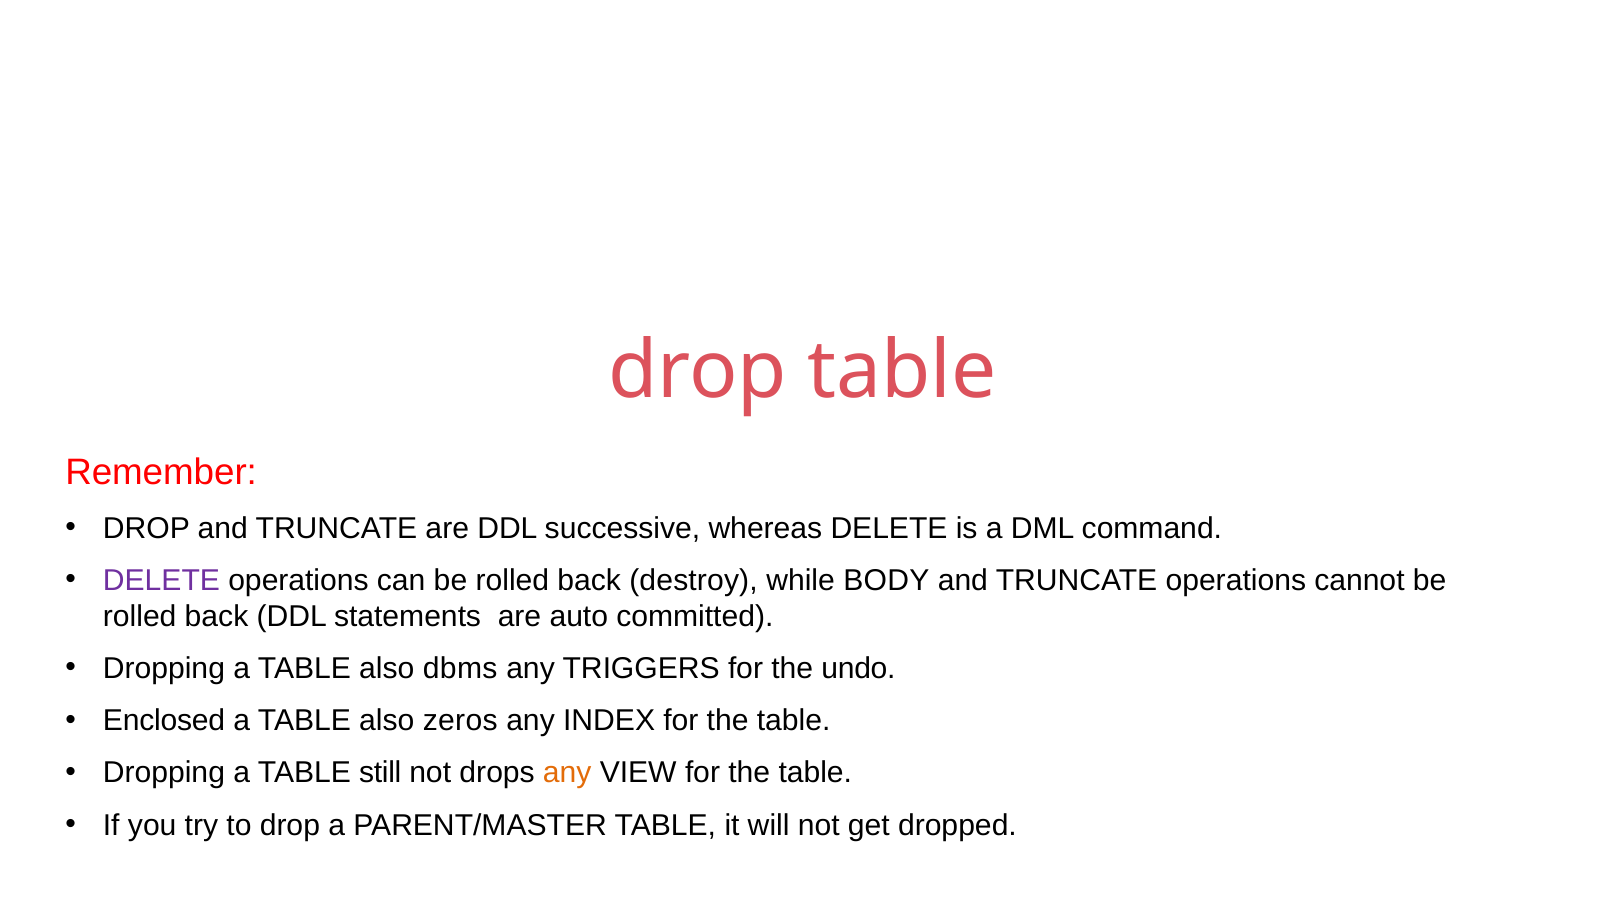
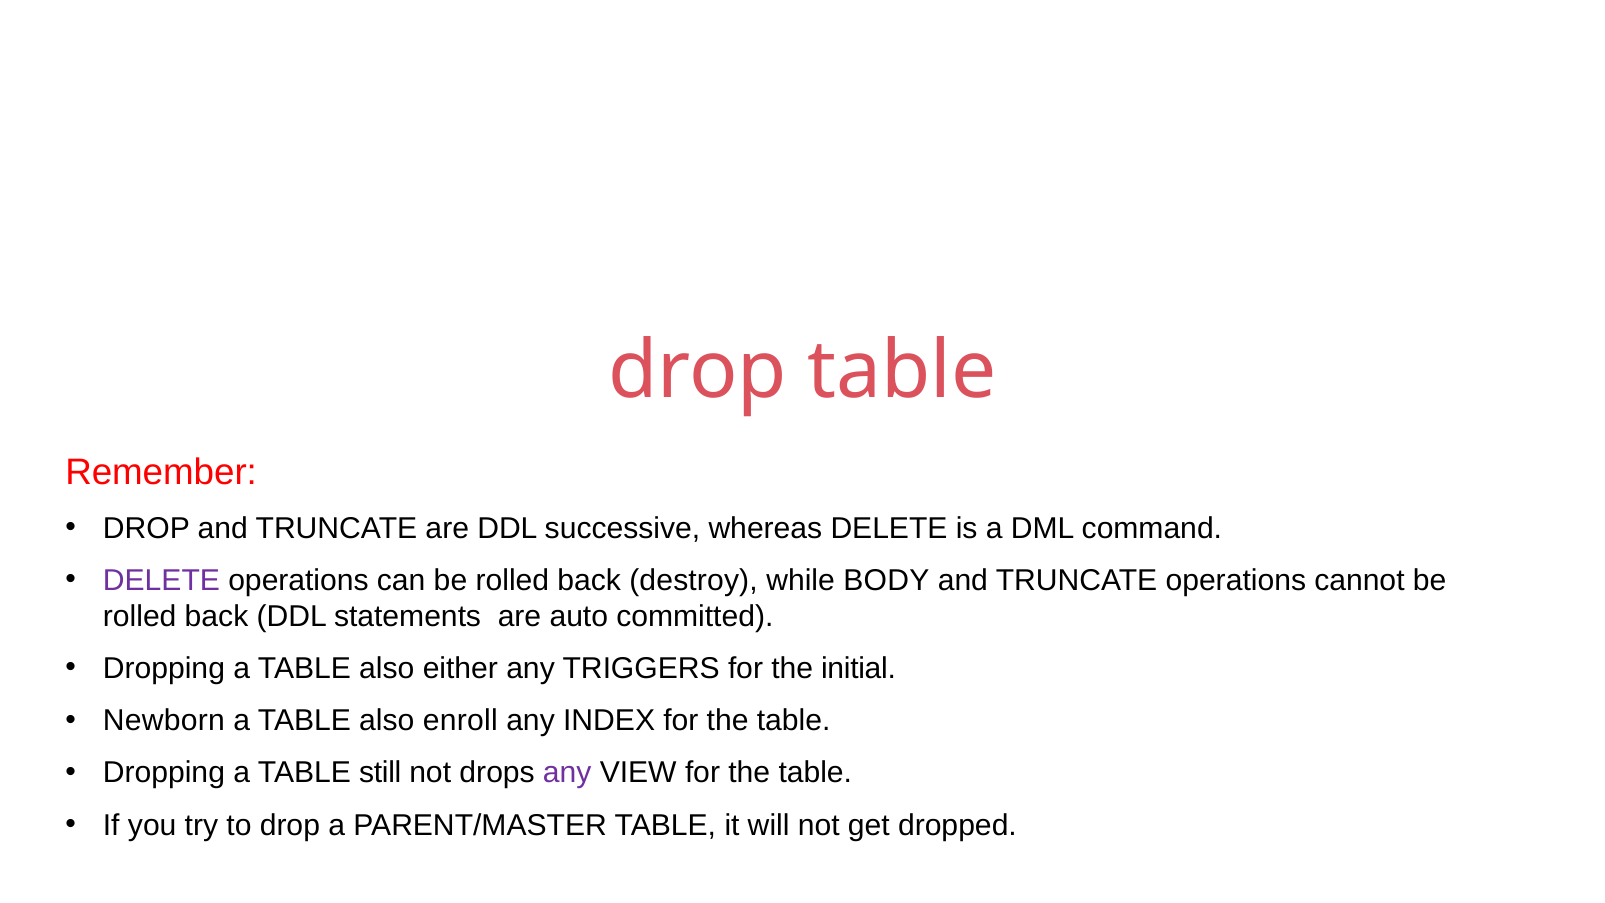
dbms: dbms -> either
undo: undo -> initial
Enclosed: Enclosed -> Newborn
zeros: zeros -> enroll
any at (567, 773) colour: orange -> purple
